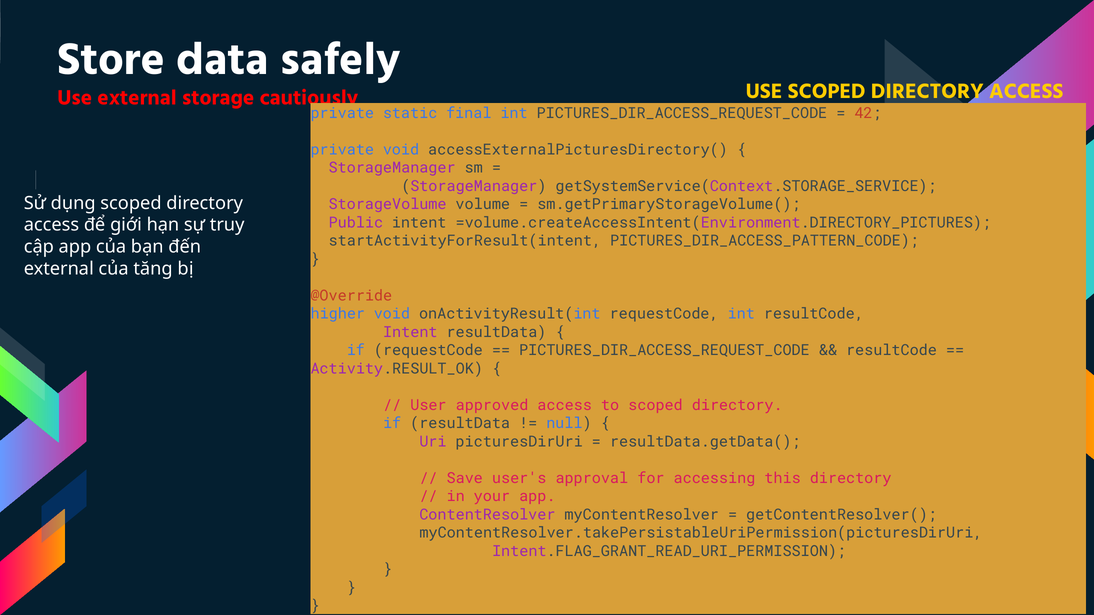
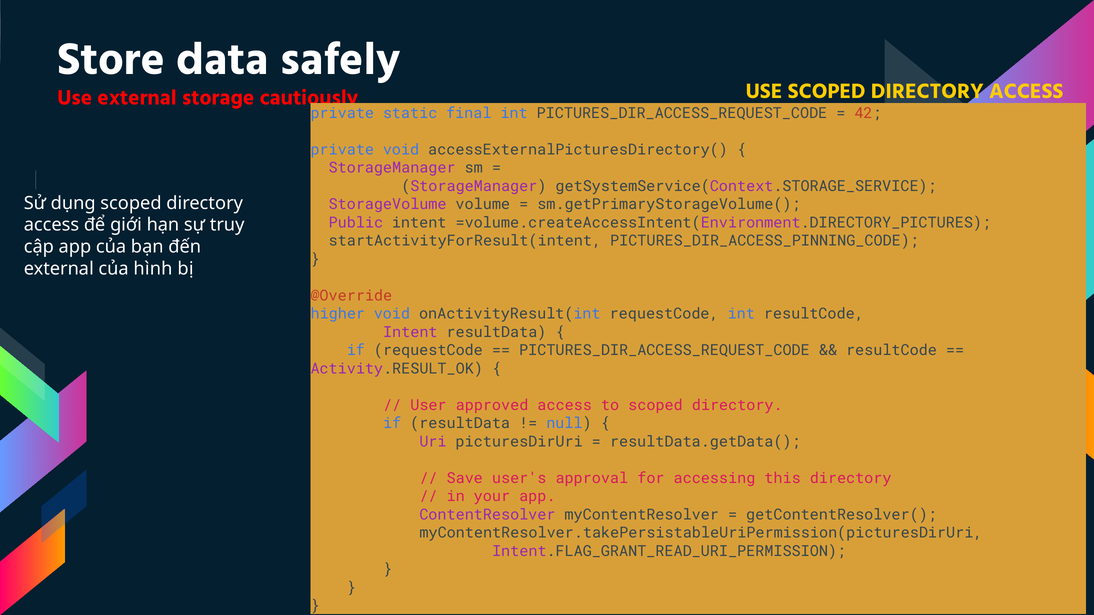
PICTURES_DIR_ACCESS_PATTERN_CODE: PICTURES_DIR_ACCESS_PATTERN_CODE -> PICTURES_DIR_ACCESS_PINNING_CODE
tăng: tăng -> hình
